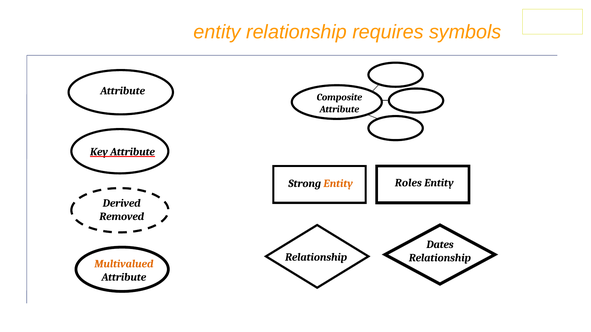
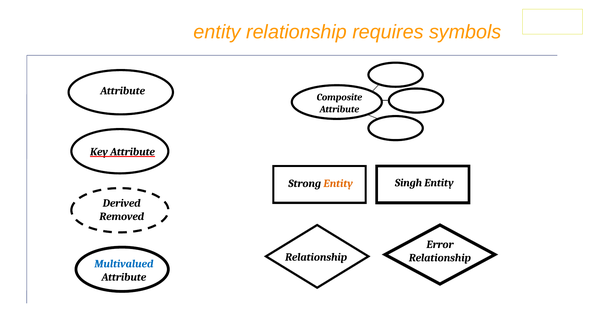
Roles: Roles -> Singh
Dates: Dates -> Error
Multivalued colour: orange -> blue
